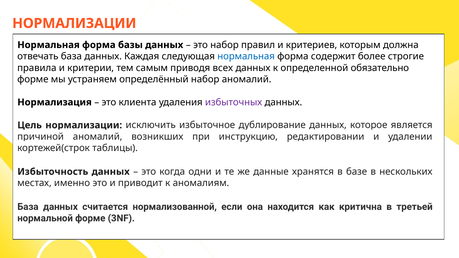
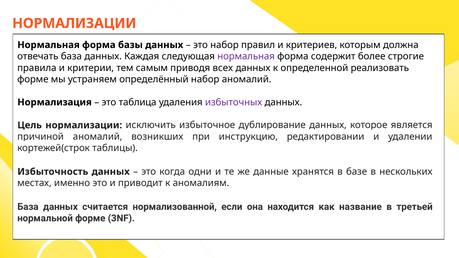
нормальная at (246, 56) colour: blue -> purple
обязательно: обязательно -> реализовать
клиента: клиента -> таблица
критична: критична -> название
